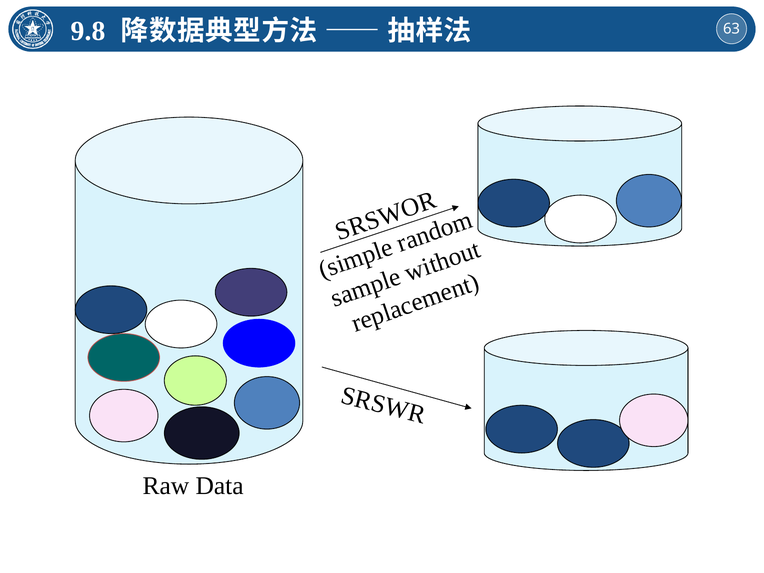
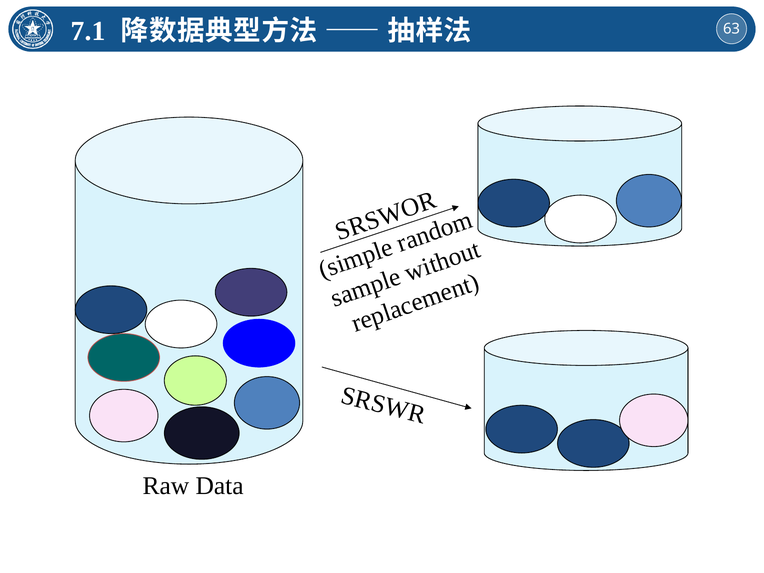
9.8: 9.8 -> 7.1
